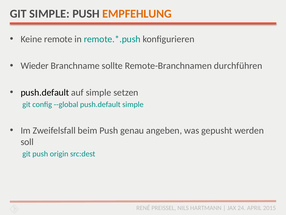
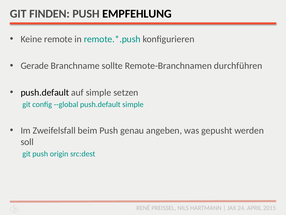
GIT SIMPLE: SIMPLE -> FINDEN
EMPFEHLUNG colour: orange -> black
Wieder: Wieder -> Gerade
